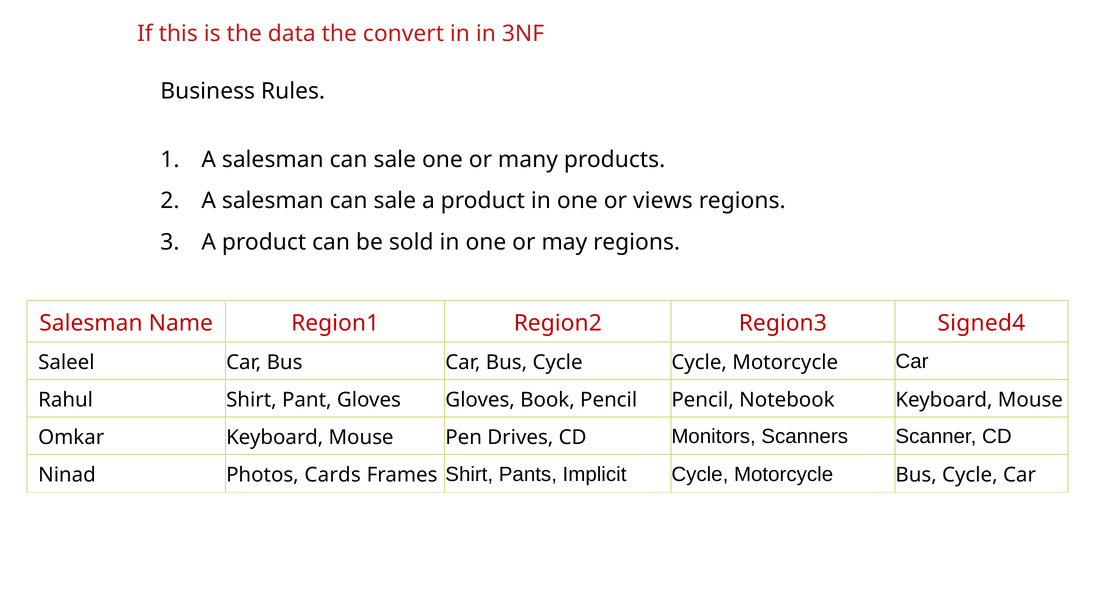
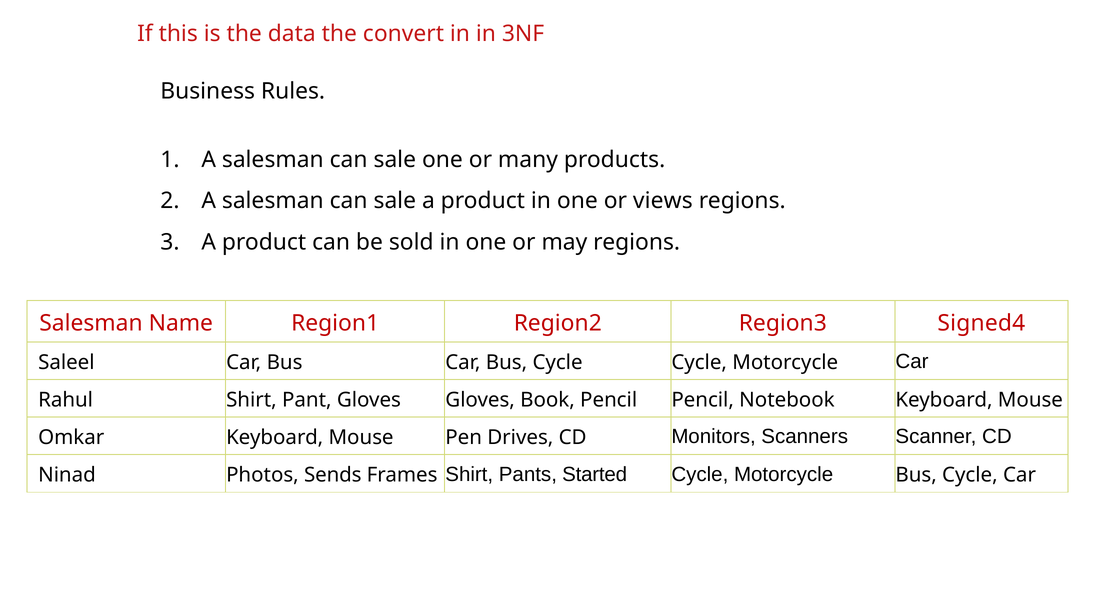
Cards: Cards -> Sends
Implicit: Implicit -> Started
